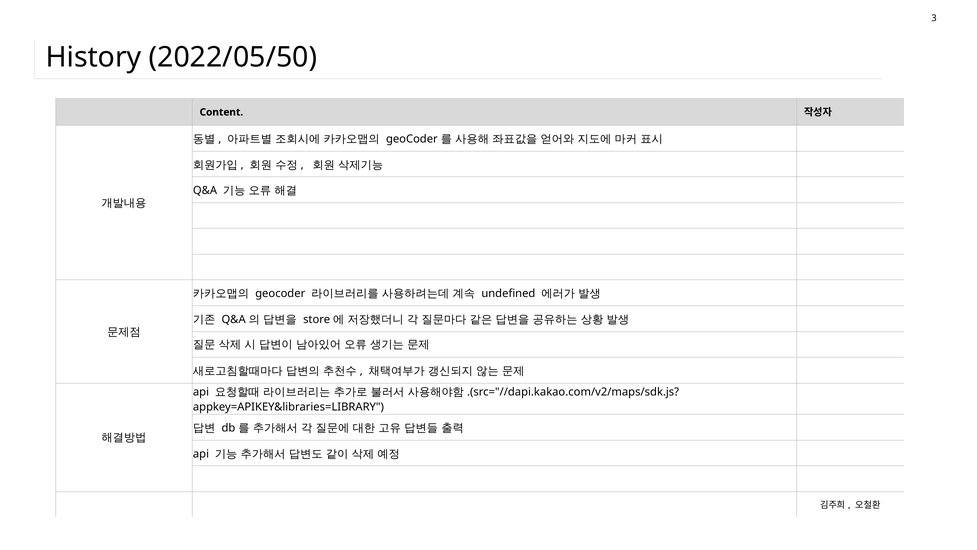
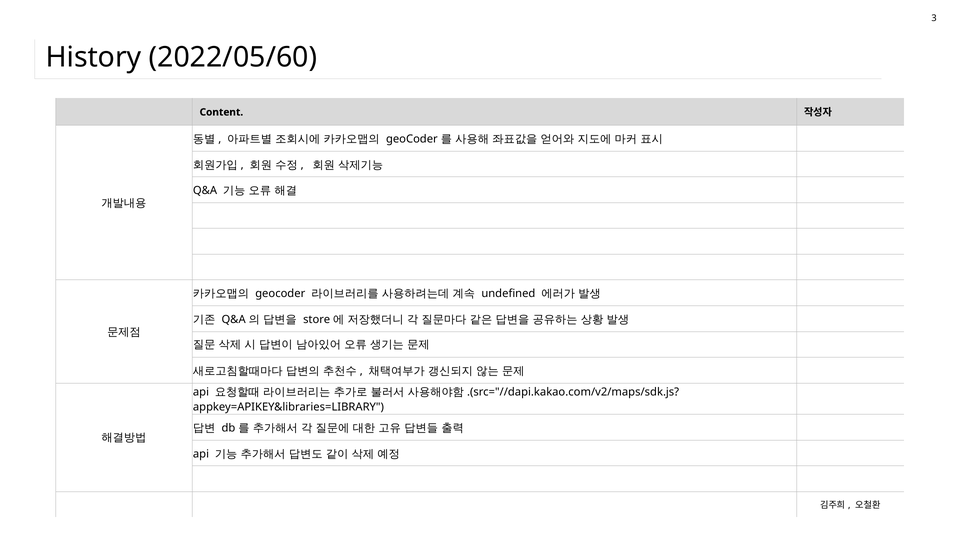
2022/05/50: 2022/05/50 -> 2022/05/60
